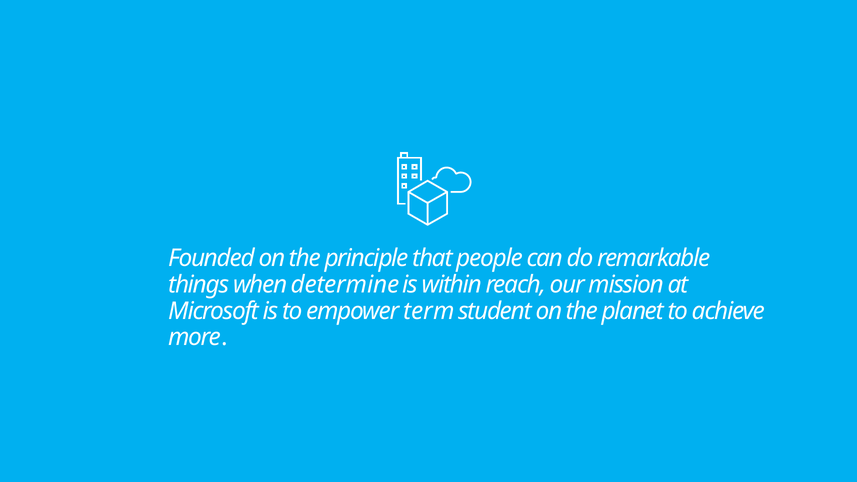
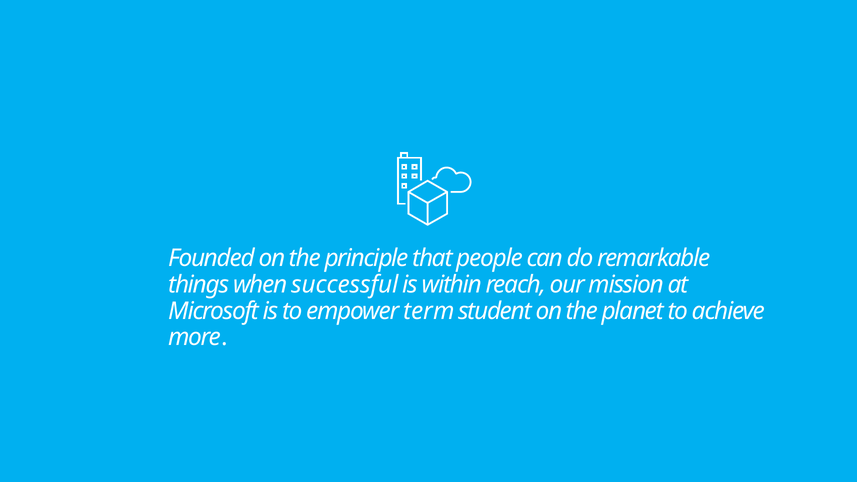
determine: determine -> successful
